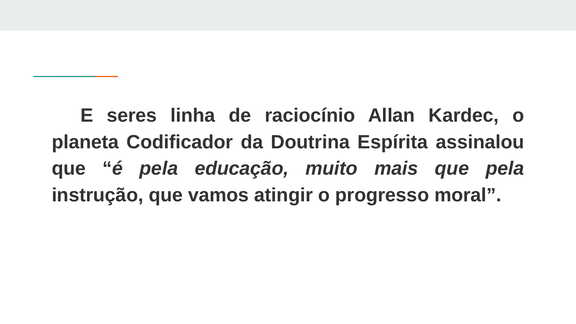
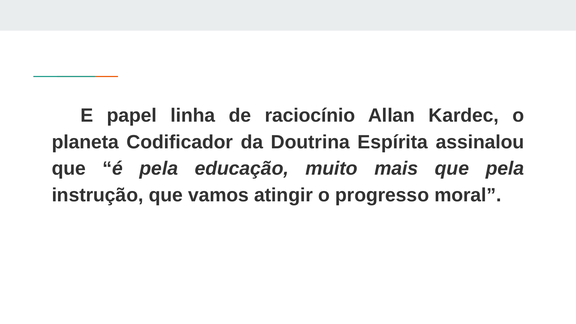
seres: seres -> papel
